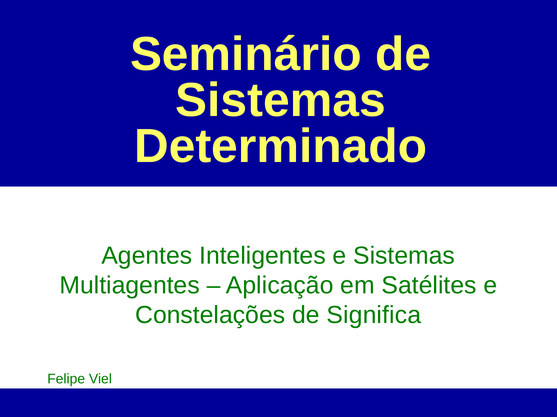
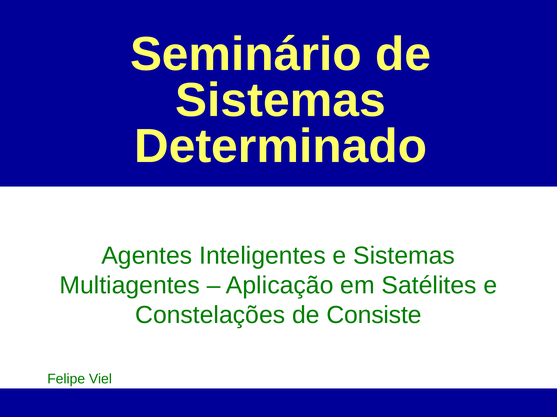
Significa: Significa -> Consiste
